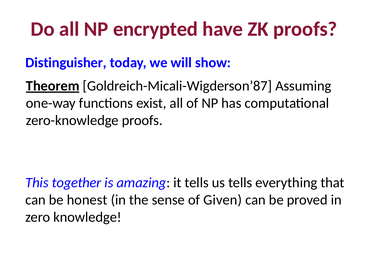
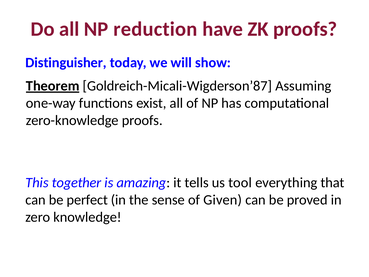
encrypted: encrypted -> reduction
us tells: tells -> tool
honest: honest -> perfect
